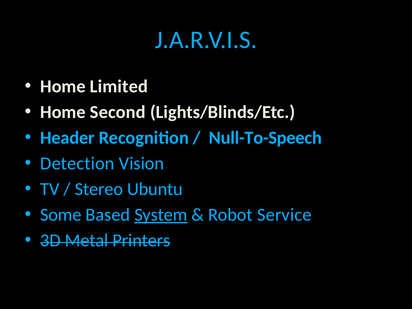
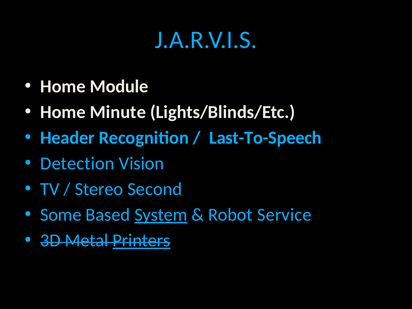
Limited: Limited -> Module
Second: Second -> Minute
Null-To-Speech: Null-To-Speech -> Last-To-Speech
Ubuntu: Ubuntu -> Second
Printers underline: none -> present
